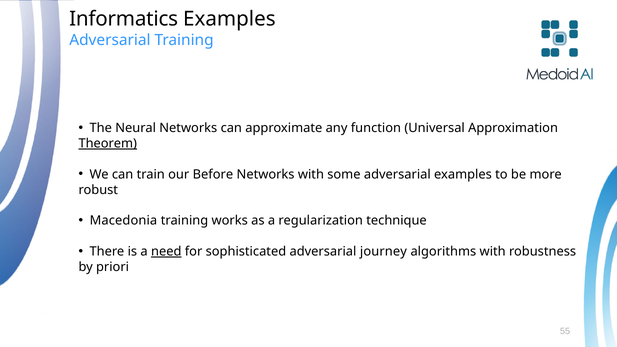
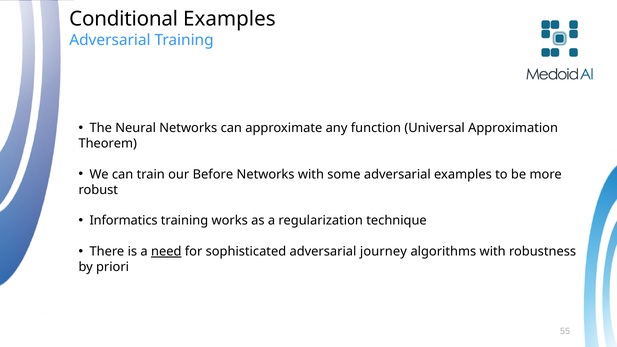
Informatics: Informatics -> Conditional
Theorem underline: present -> none
Macedonia: Macedonia -> Informatics
